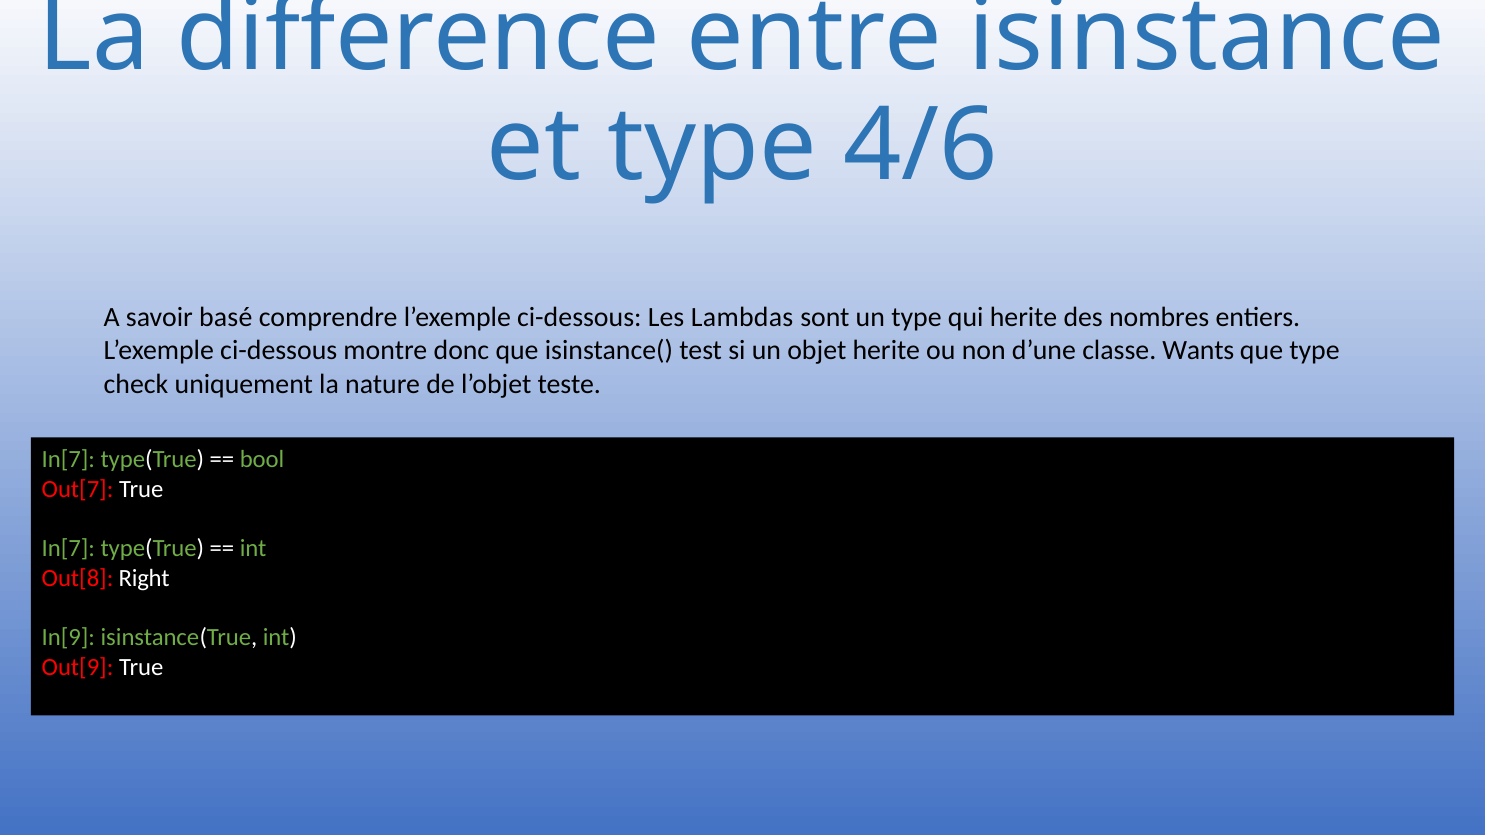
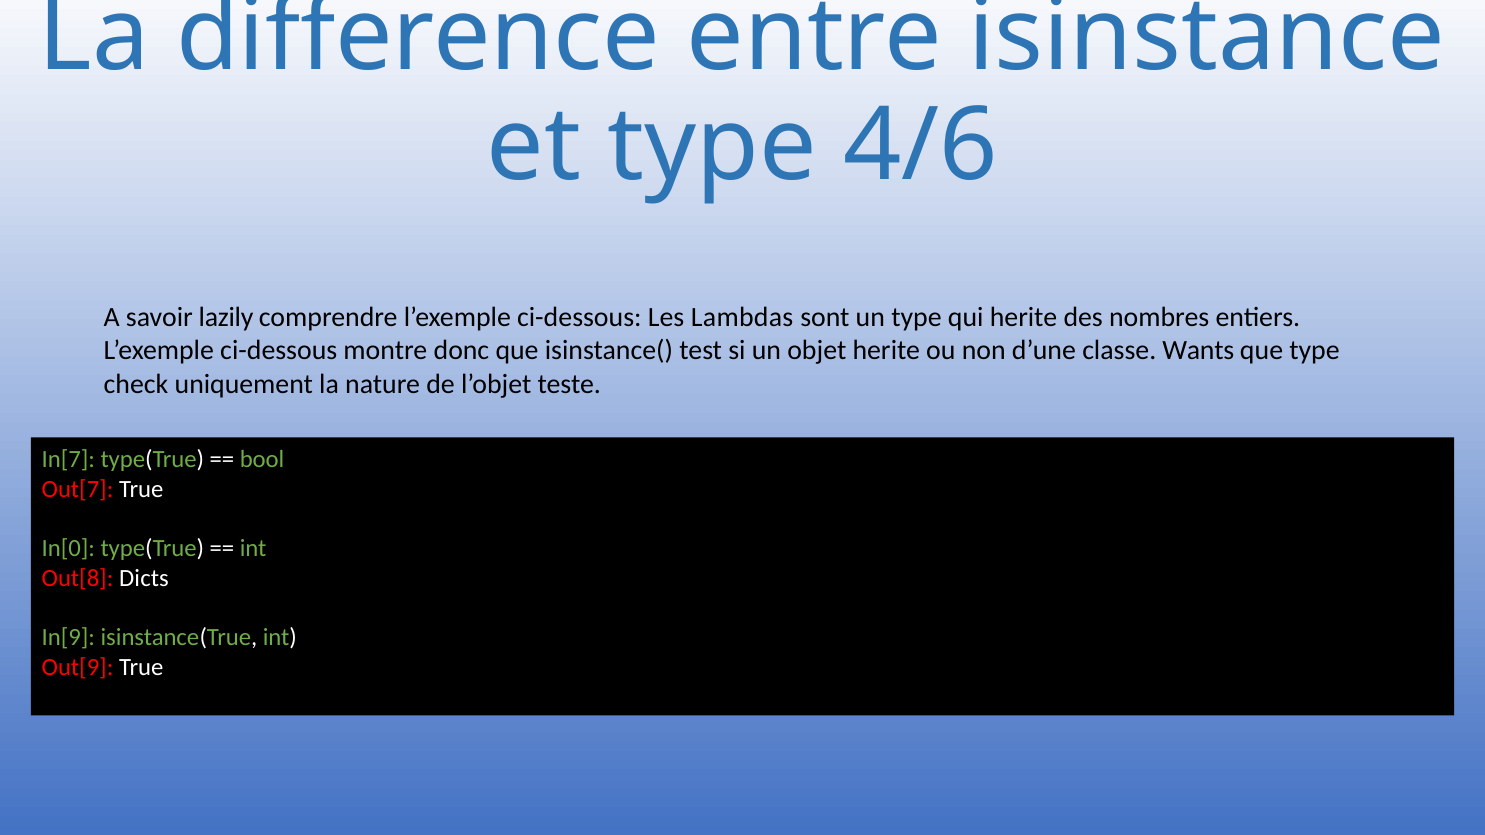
basé: basé -> lazily
In[7 at (68, 549): In[7 -> In[0
Right: Right -> Dicts
